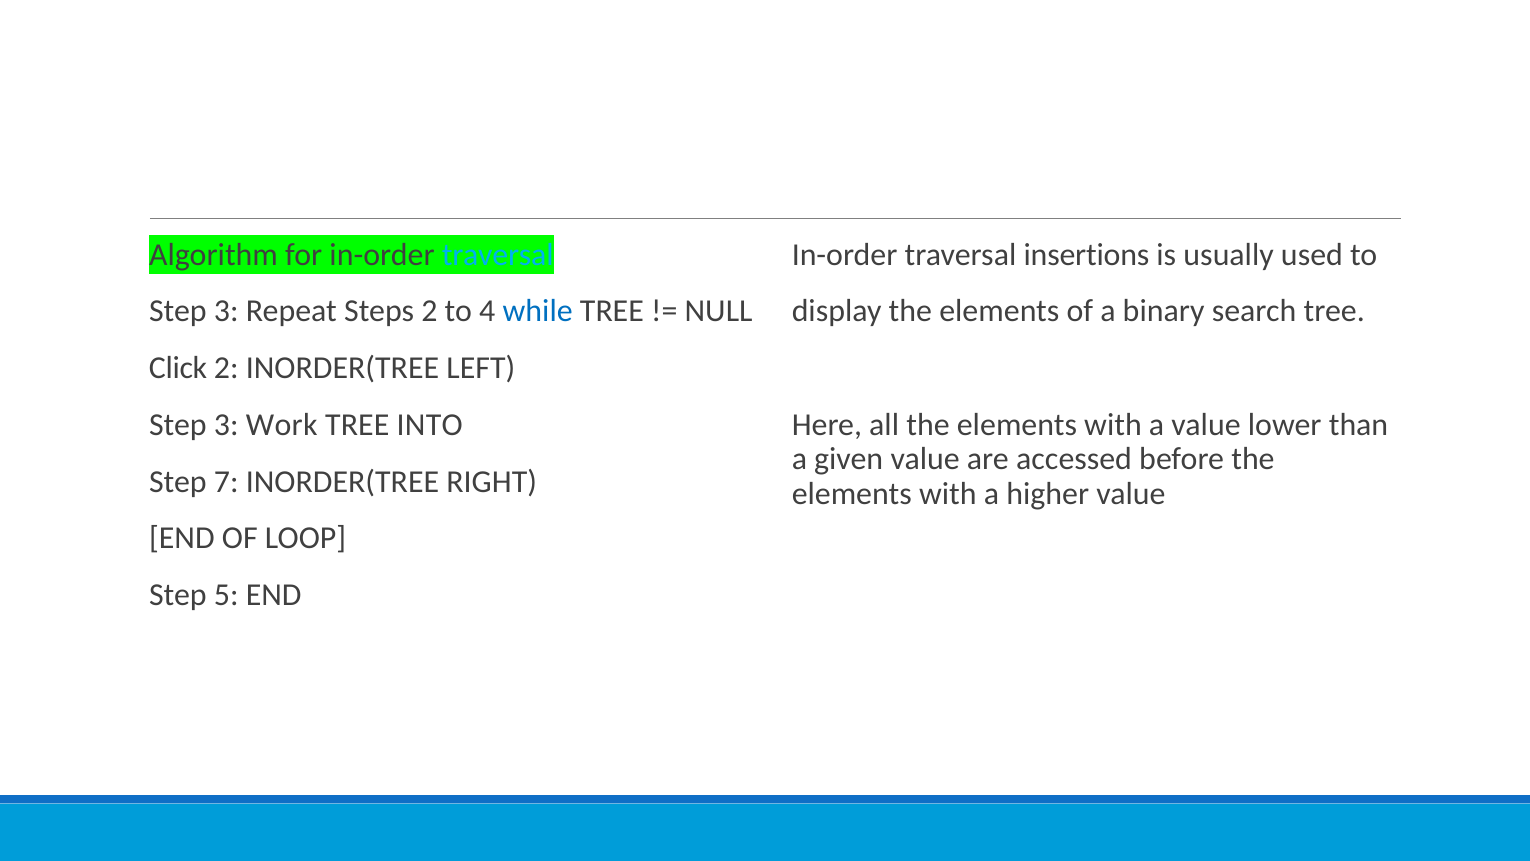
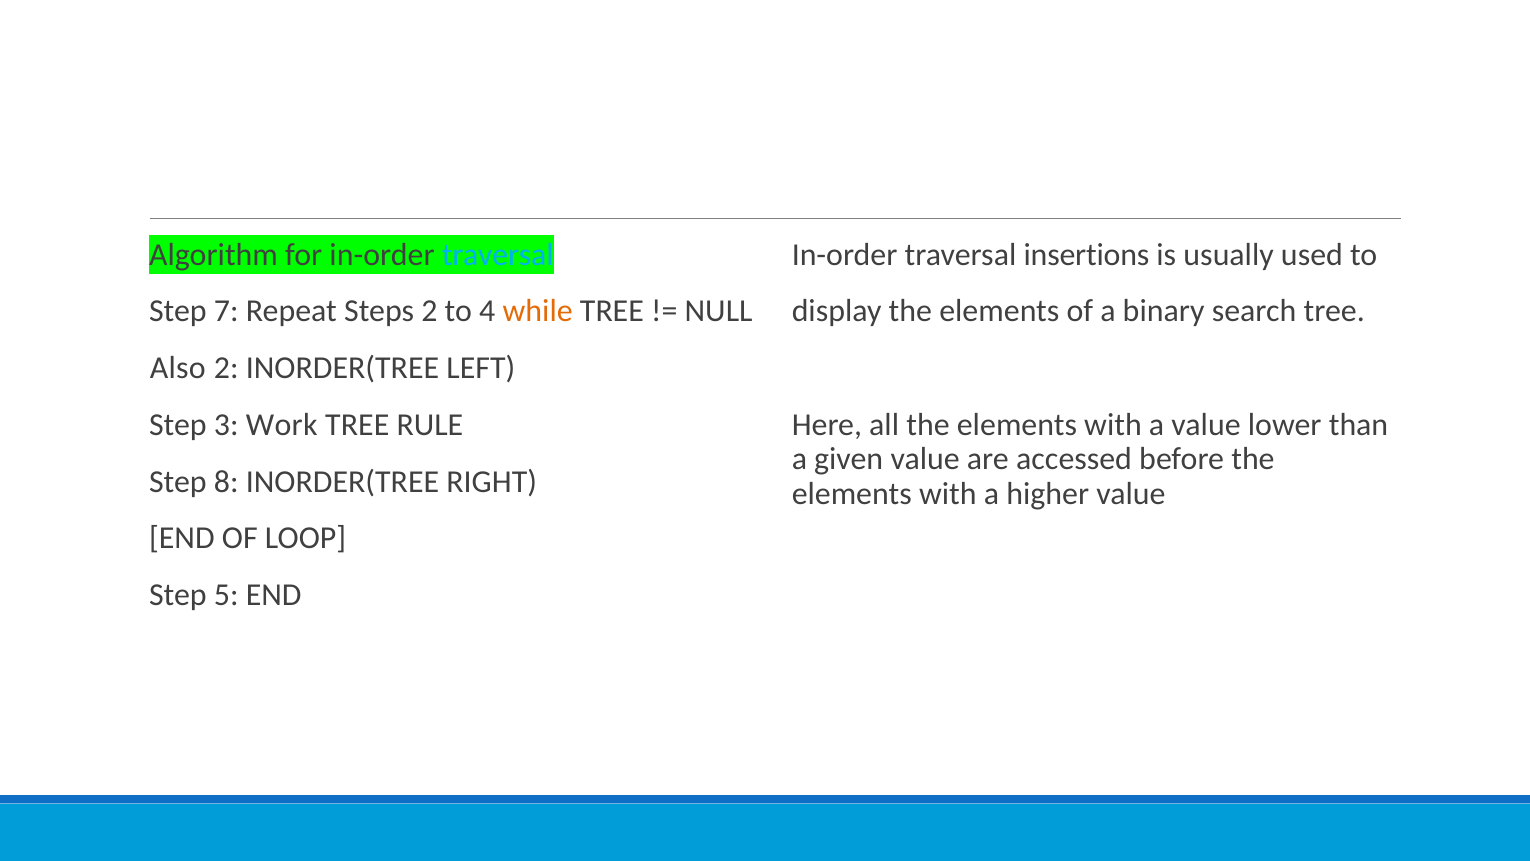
3 at (226, 311): 3 -> 7
while colour: blue -> orange
Click: Click -> Also
INTO: INTO -> RULE
7: 7 -> 8
